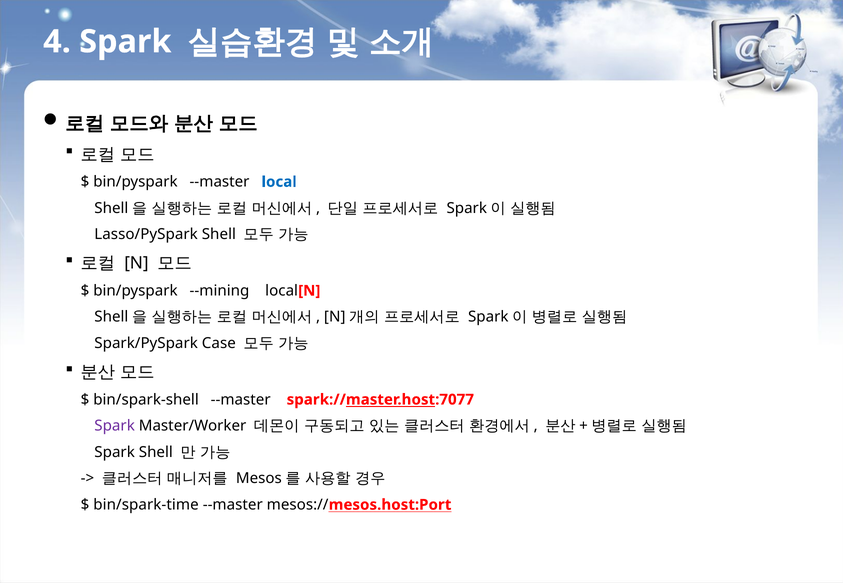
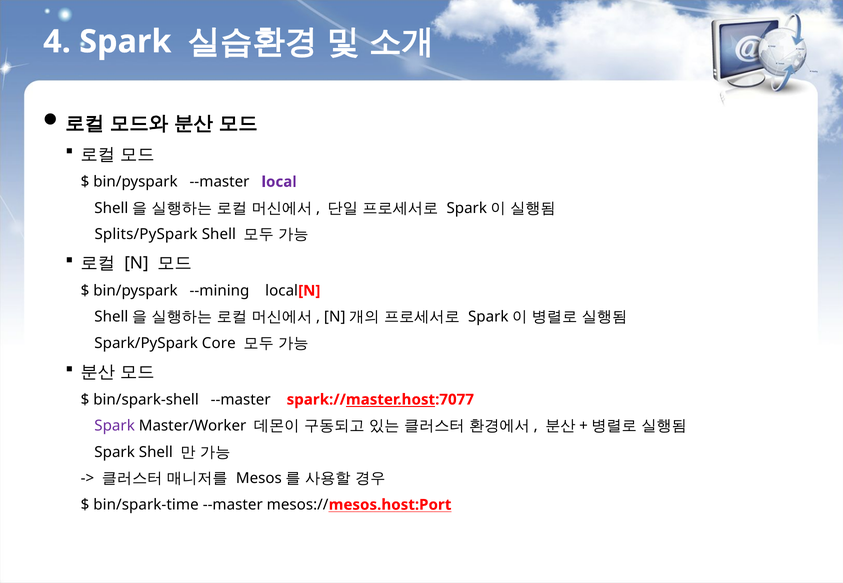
local colour: blue -> purple
Lasso/PySpark: Lasso/PySpark -> Splits/PySpark
Case: Case -> Core
